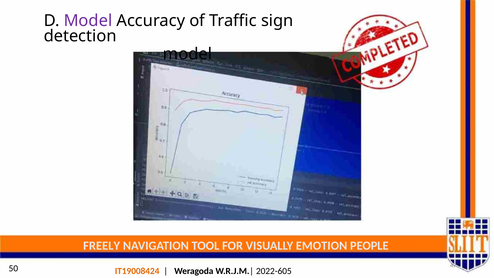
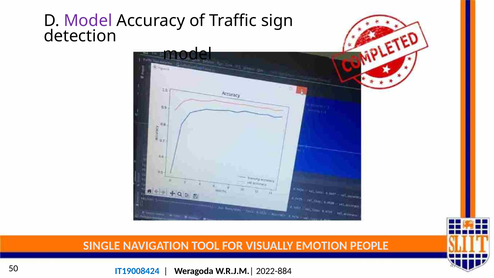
FREELY: FREELY -> SINGLE
IT19008424 colour: orange -> blue
2022-605: 2022-605 -> 2022-884
